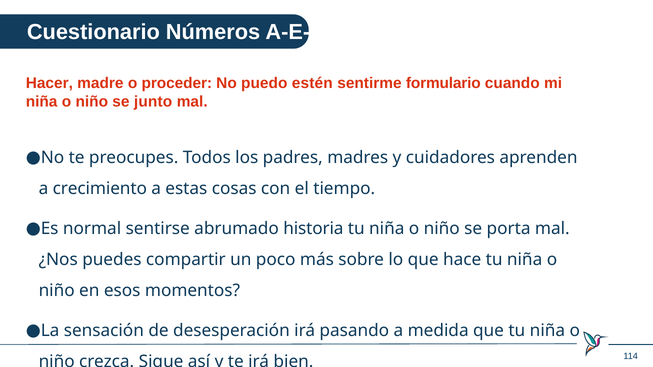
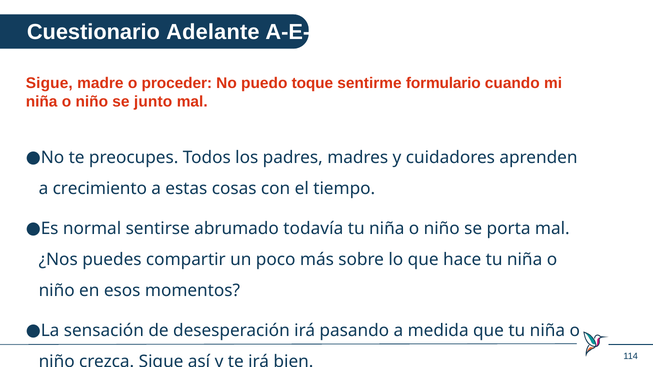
Números: Números -> Adelante
Hacer at (49, 83): Hacer -> Sigue
estén: estén -> toque
historia: historia -> todavía
